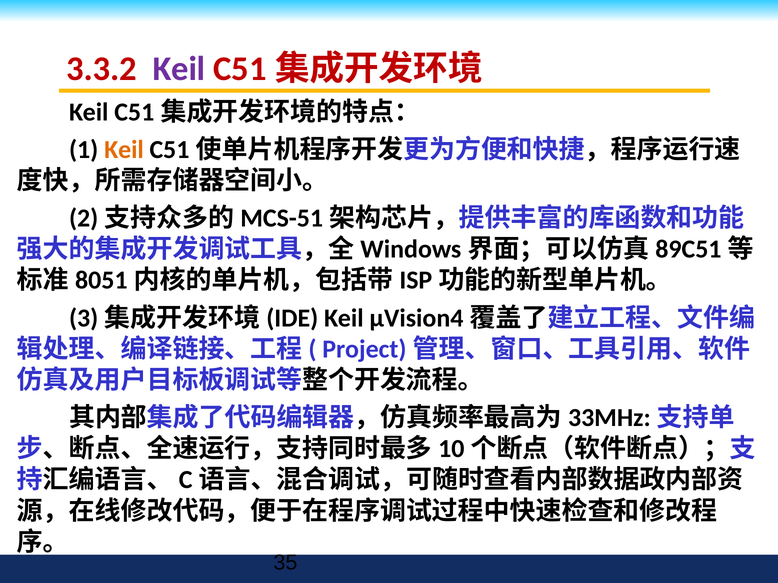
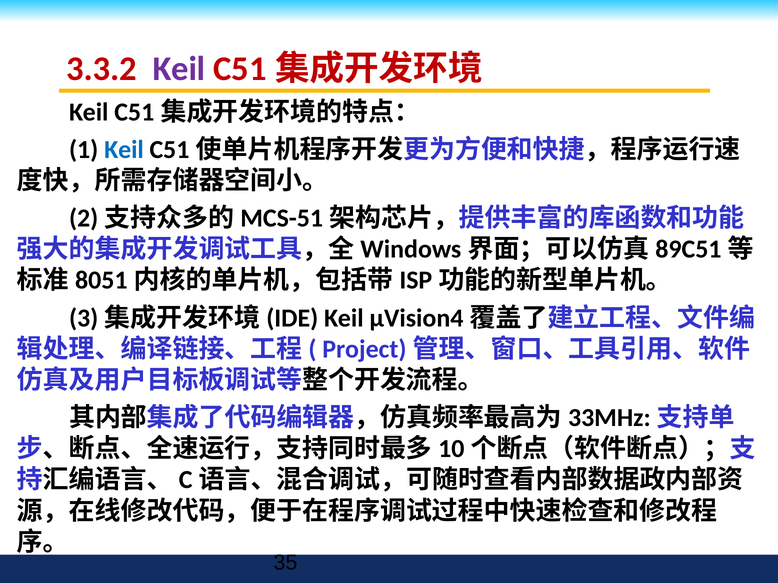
Keil at (124, 150) colour: orange -> blue
